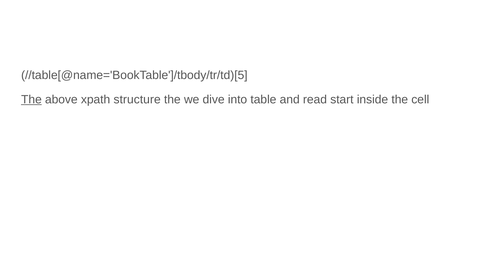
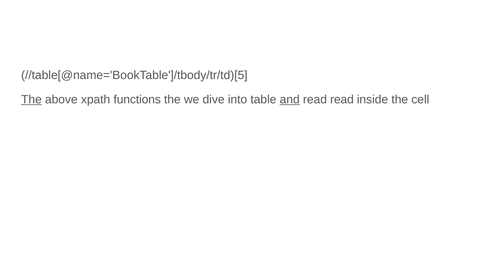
structure: structure -> functions
and underline: none -> present
read start: start -> read
